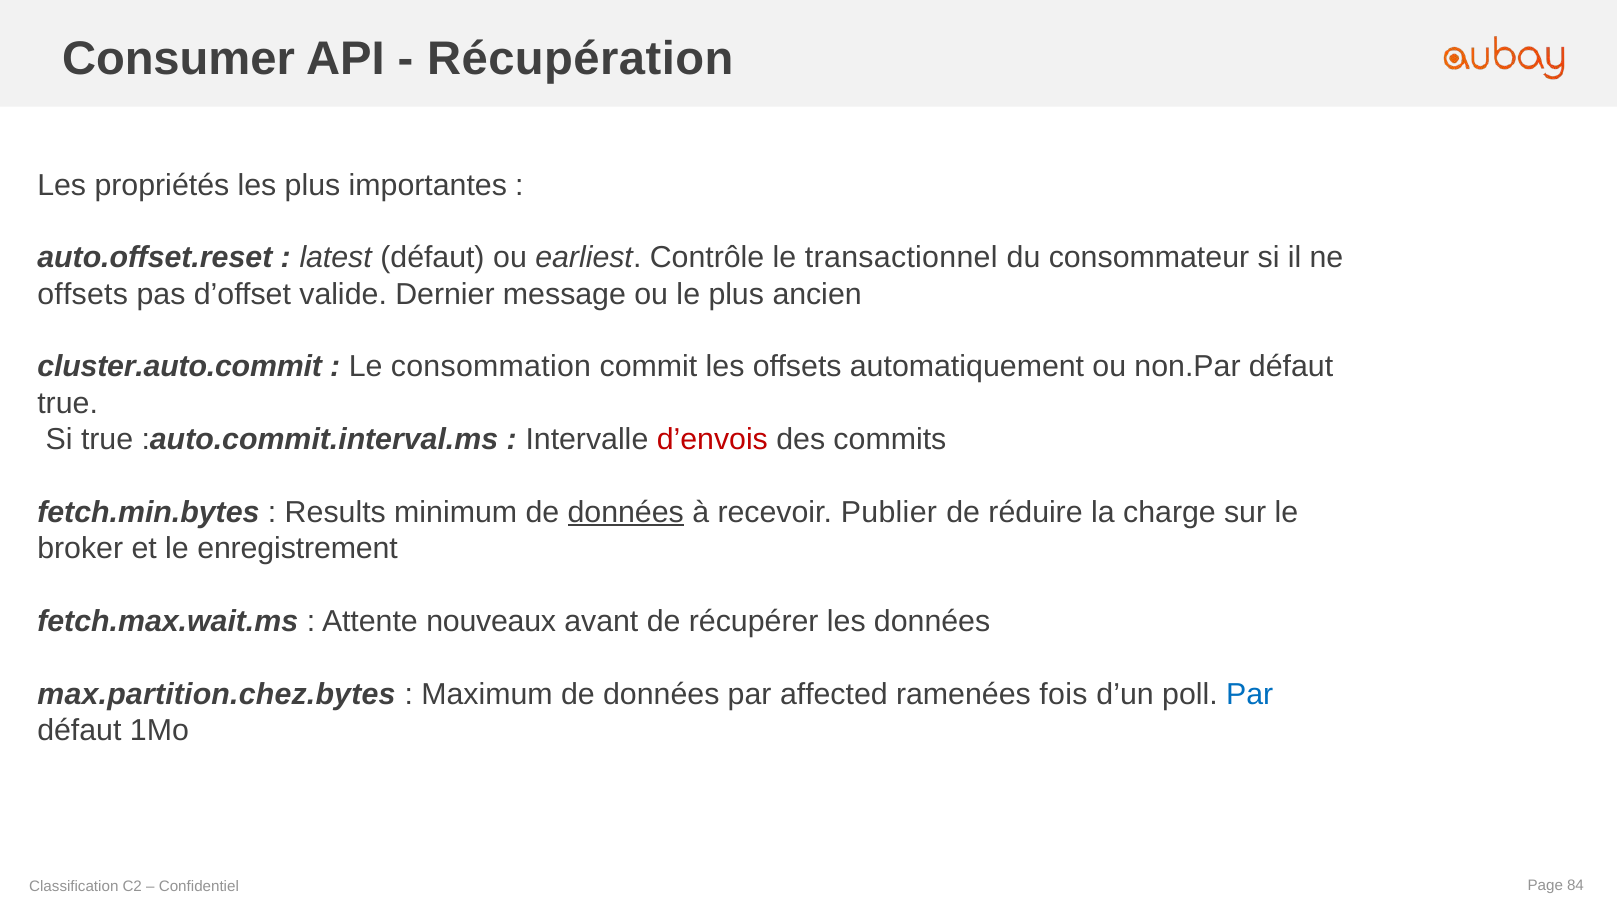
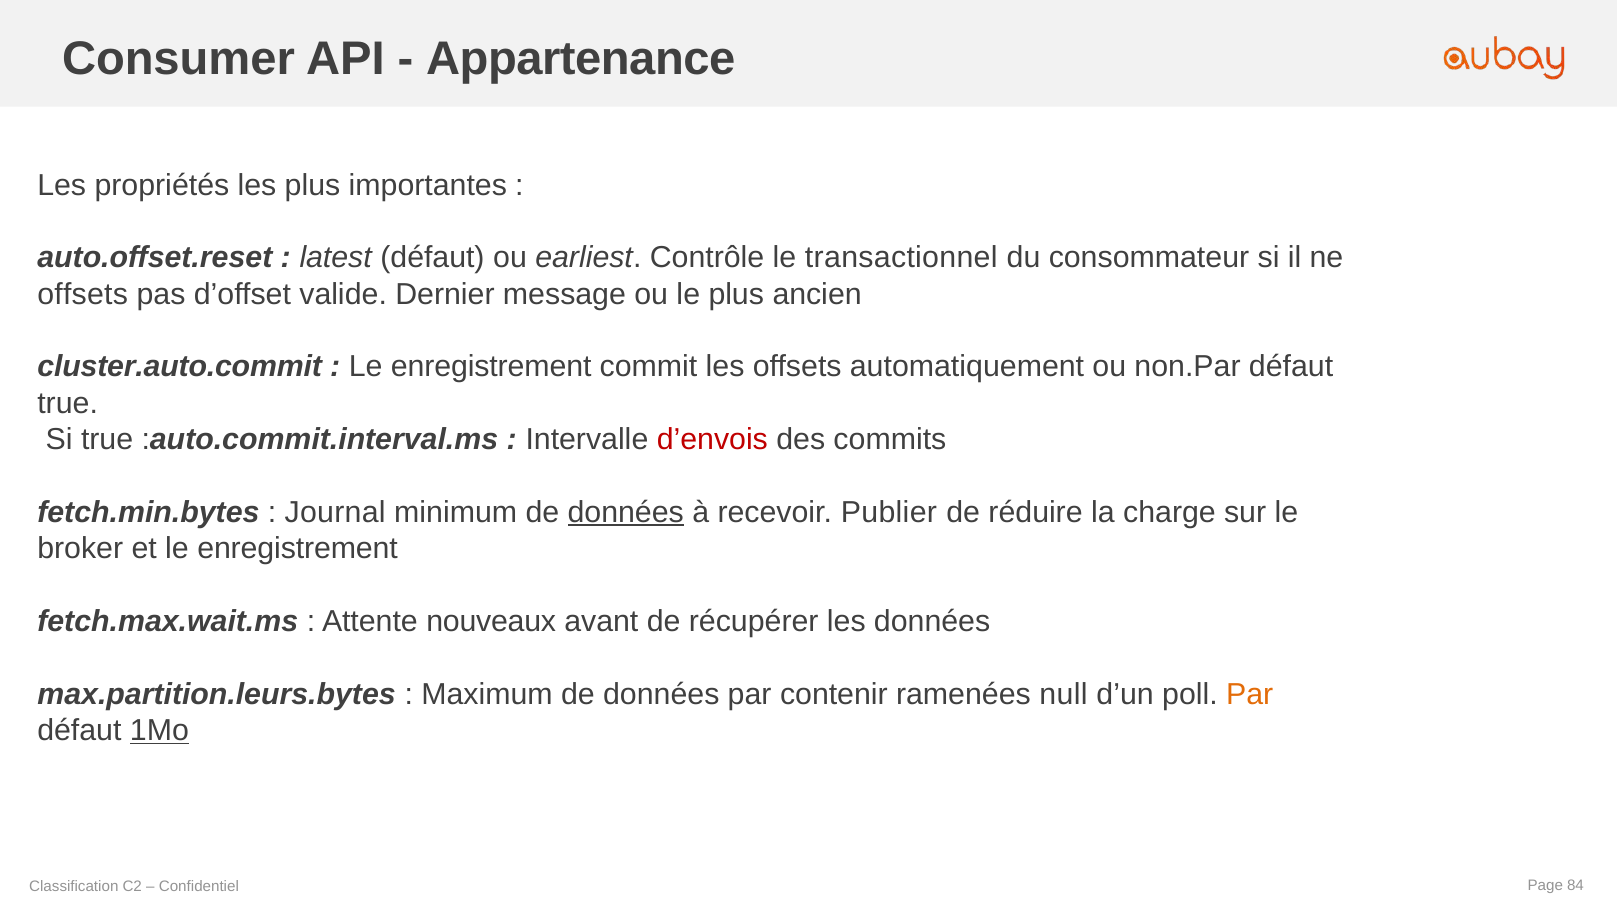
Récupération: Récupération -> Appartenance
consommation at (491, 367): consommation -> enregistrement
Results: Results -> Journal
max.partition.chez.bytes: max.partition.chez.bytes -> max.partition.leurs.bytes
affected: affected -> contenir
fois: fois -> null
Par at (1250, 694) colour: blue -> orange
1Mo underline: none -> present
